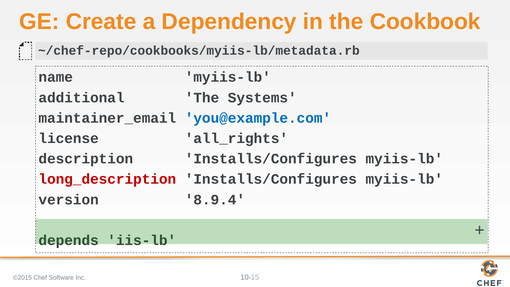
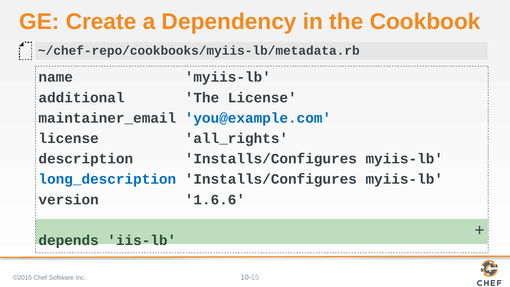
The Systems: Systems -> License
long_description colour: red -> blue
8.9.4: 8.9.4 -> 1.6.6
